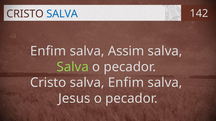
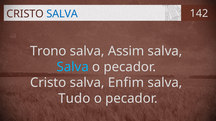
Enfim at (48, 51): Enfim -> Trono
Salva at (73, 67) colour: light green -> light blue
Jesus: Jesus -> Tudo
